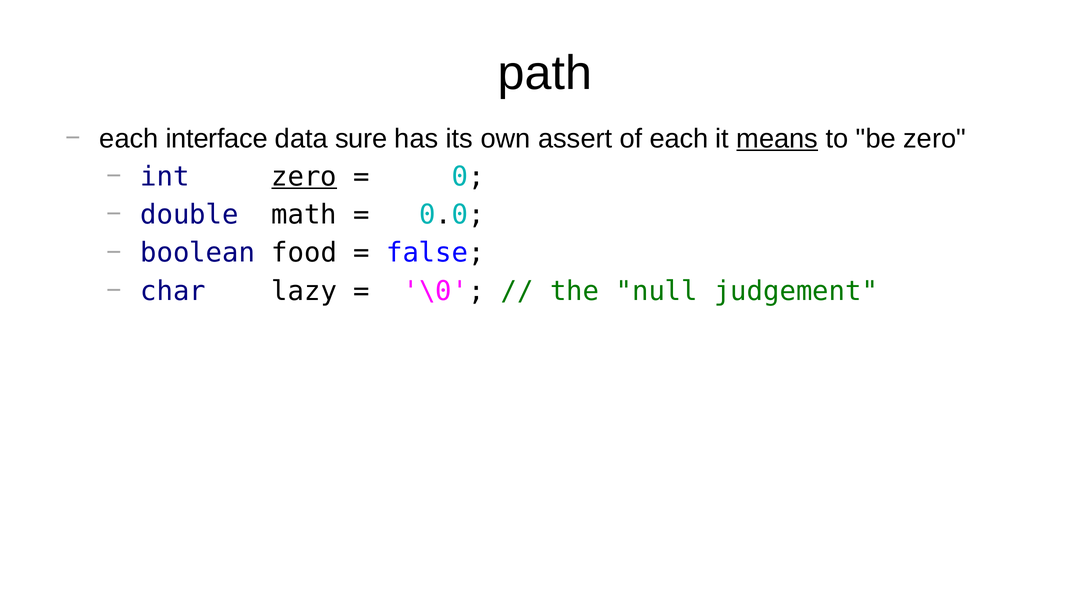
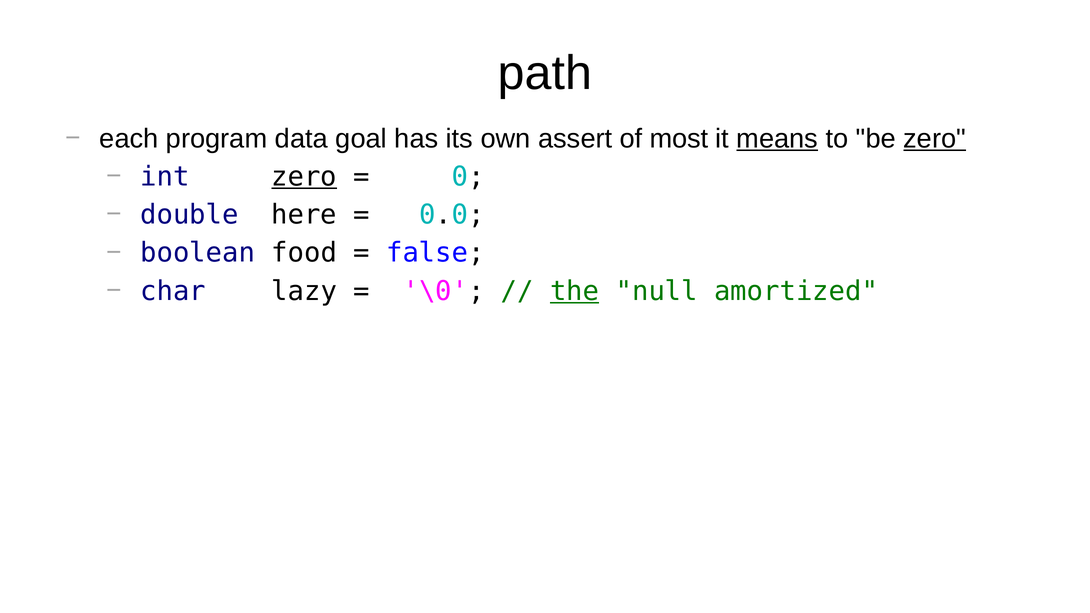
interface: interface -> program
sure: sure -> goal
of each: each -> most
zero at (935, 139) underline: none -> present
math: math -> here
the underline: none -> present
judgement: judgement -> amortized
